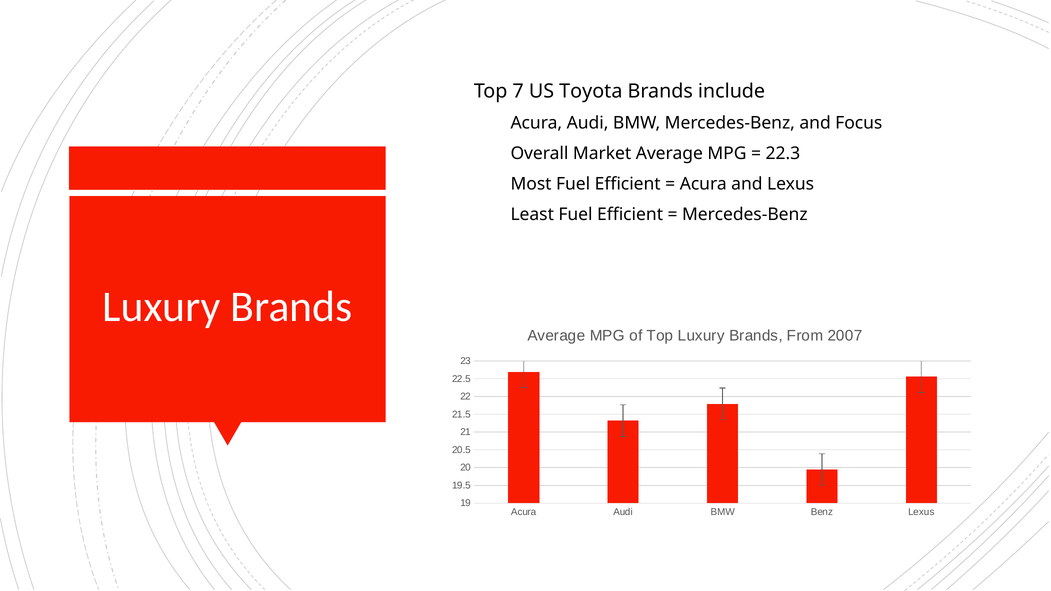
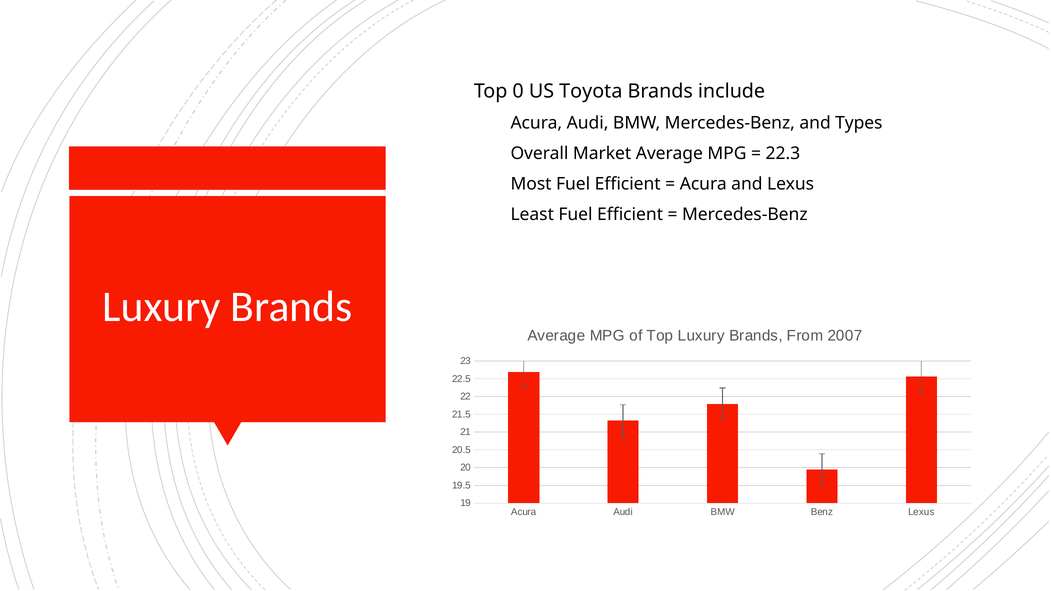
7: 7 -> 0
Focus: Focus -> Types
